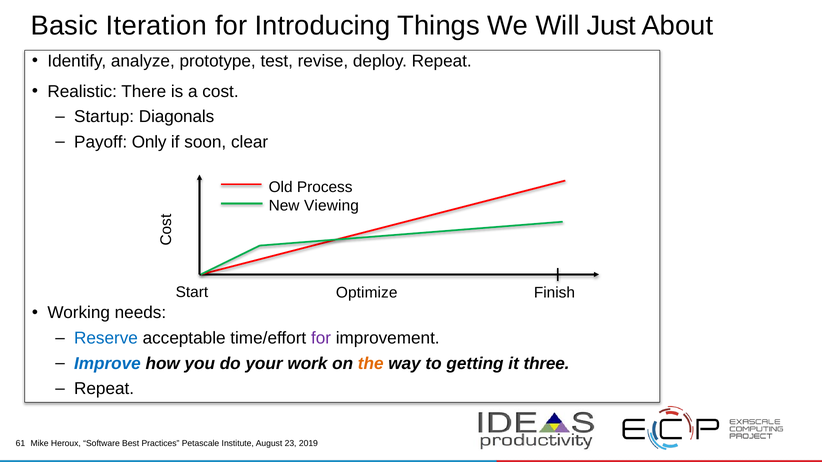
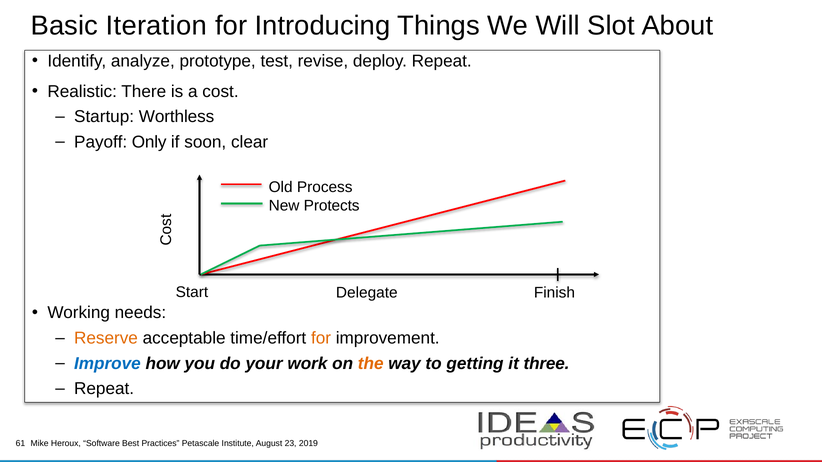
Just: Just -> Slot
Diagonals: Diagonals -> Worthless
Viewing: Viewing -> Protects
Optimize: Optimize -> Delegate
Reserve colour: blue -> orange
for at (321, 338) colour: purple -> orange
